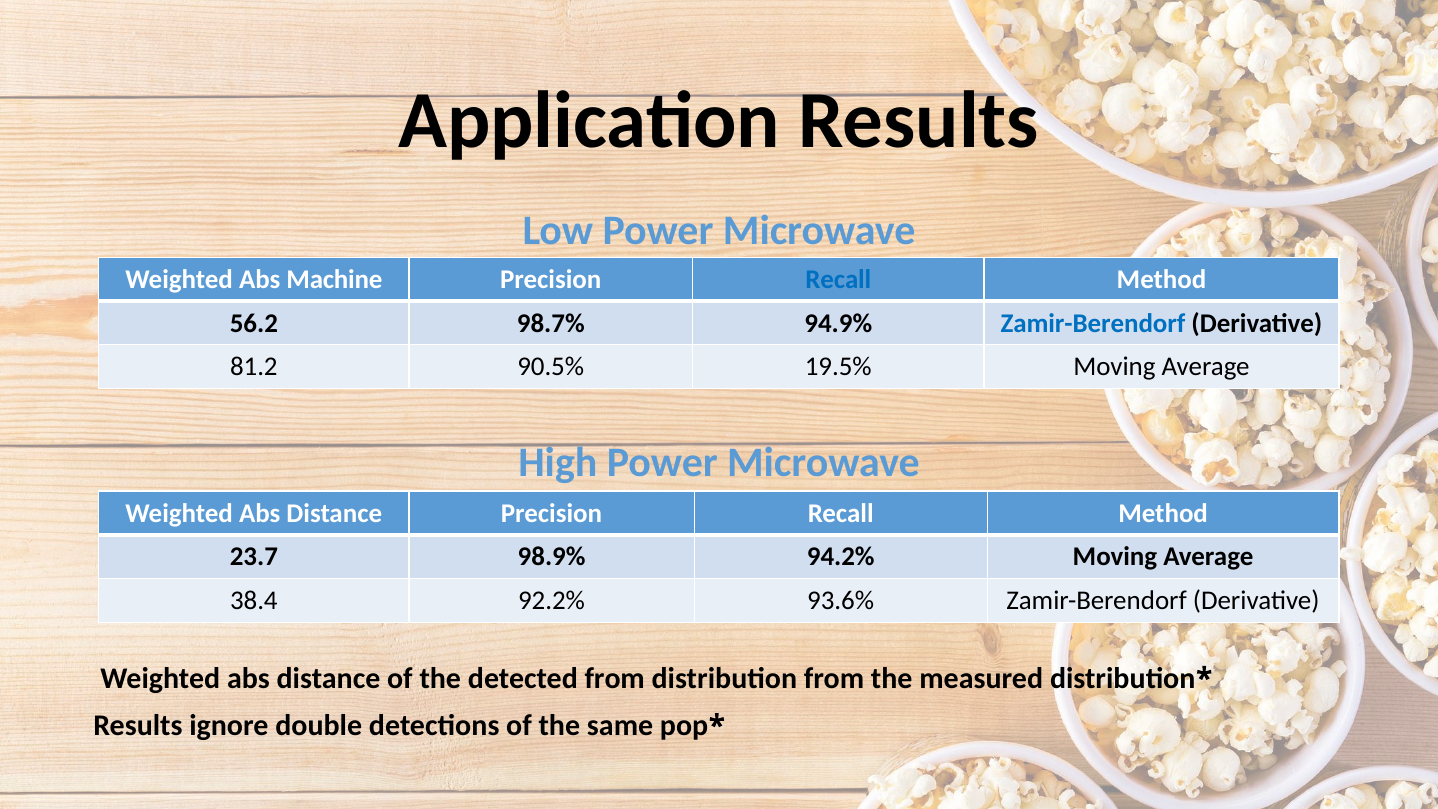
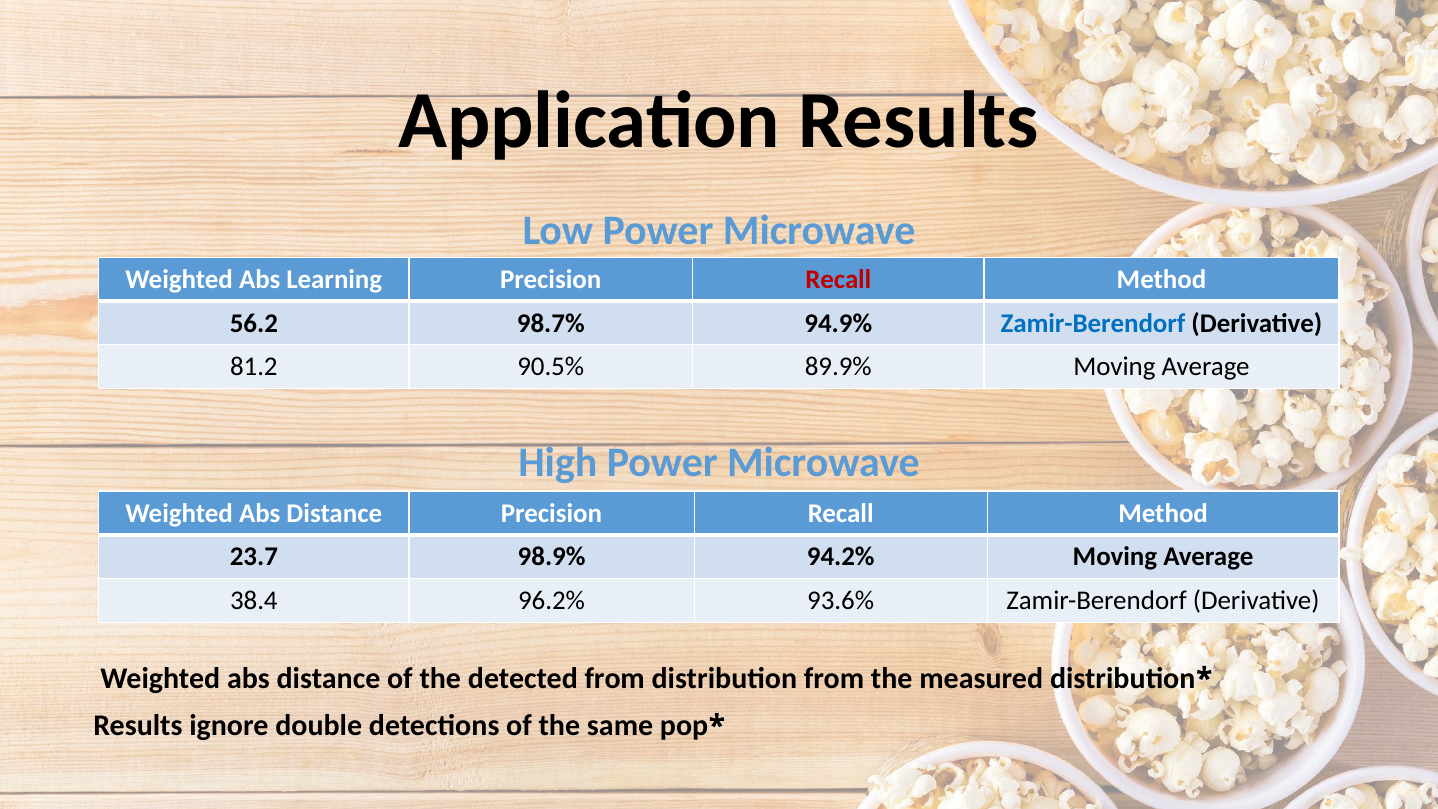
Machine: Machine -> Learning
Recall at (838, 279) colour: blue -> red
19.5%: 19.5% -> 89.9%
92.2%: 92.2% -> 96.2%
